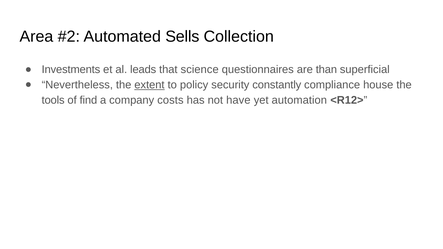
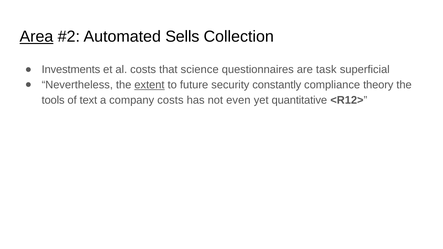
Area underline: none -> present
al leads: leads -> costs
than: than -> task
policy: policy -> future
house: house -> theory
find: find -> text
have: have -> even
automation: automation -> quantitative
